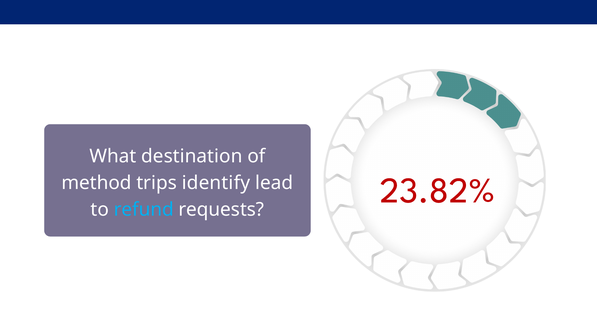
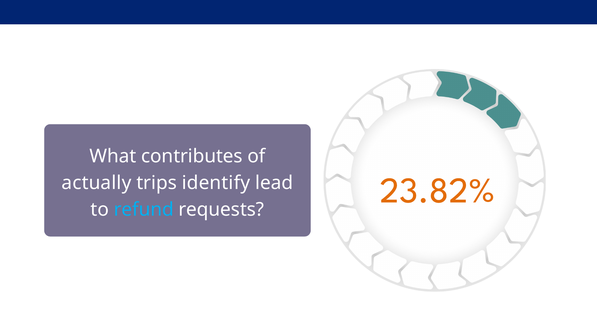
destination: destination -> contributes
23.82% colour: red -> orange
method: method -> actually
